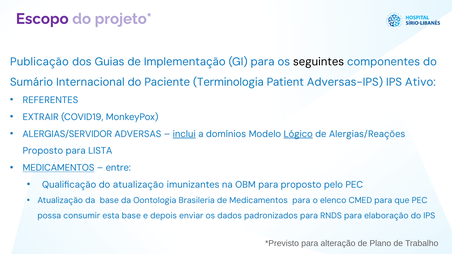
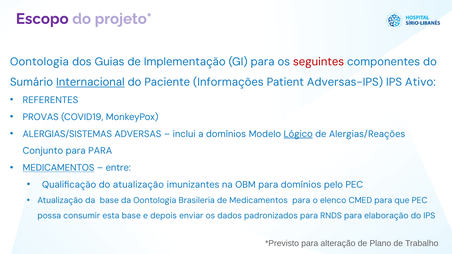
Publicação at (39, 62): Publicação -> Oontologia
seguintes colour: black -> red
Internacional underline: none -> present
Terminologia: Terminologia -> Informações
EXTRAIR: EXTRAIR -> PROVAS
ALERGIAS/SERVIDOR: ALERGIAS/SERVIDOR -> ALERGIAS/SISTEMAS
inclui underline: present -> none
Proposto at (43, 151): Proposto -> Conjunto
para LISTA: LISTA -> PARA
para proposto: proposto -> domínios
